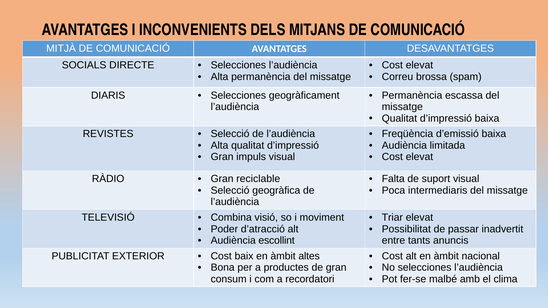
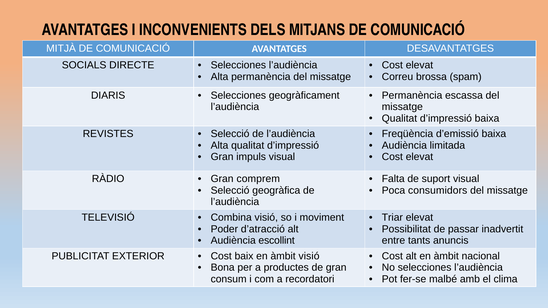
reciclable: reciclable -> comprem
intermediaris: intermediaris -> consumidors
àmbit altes: altes -> visió
